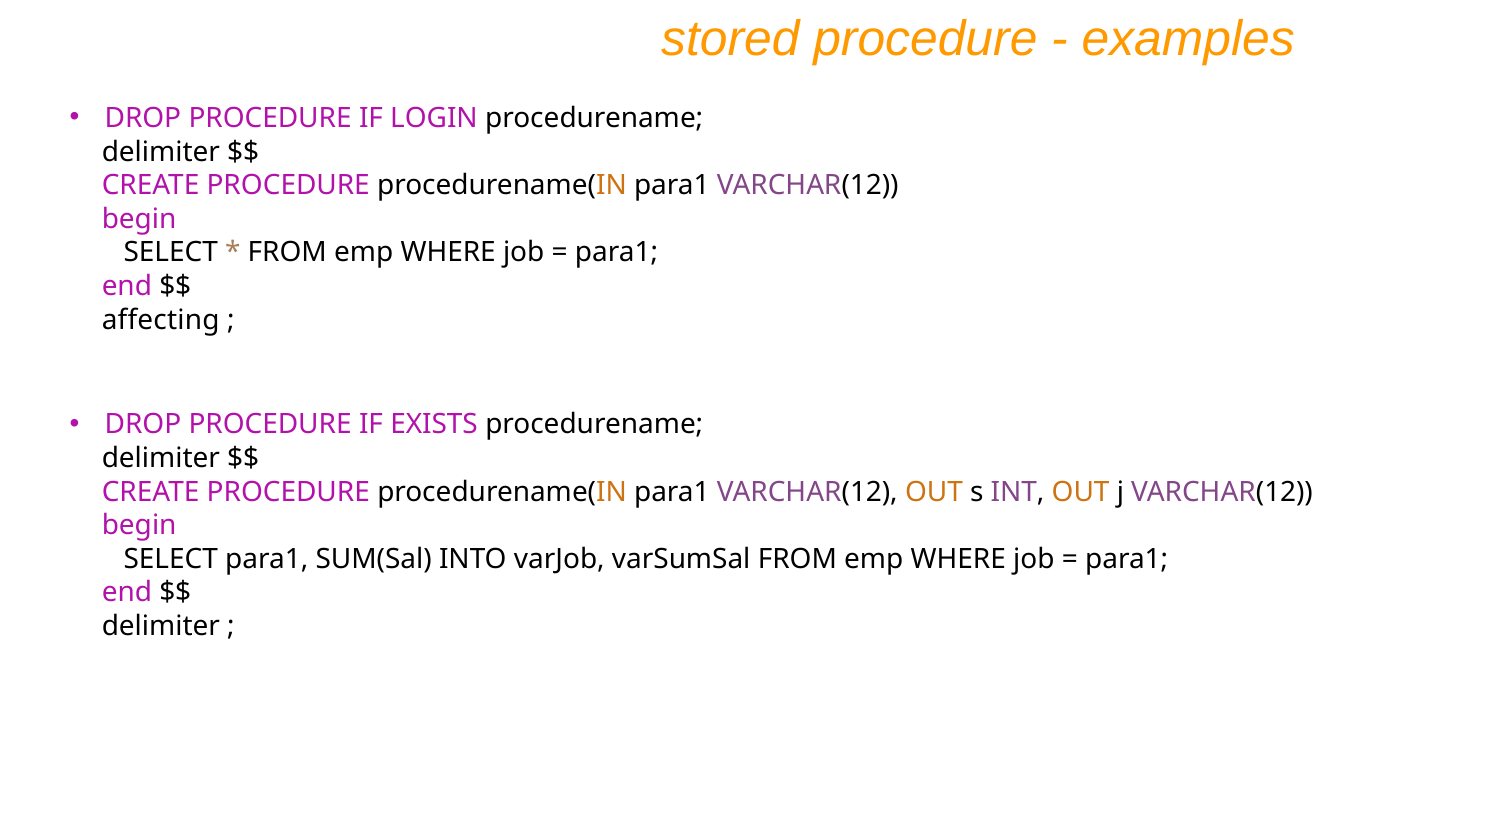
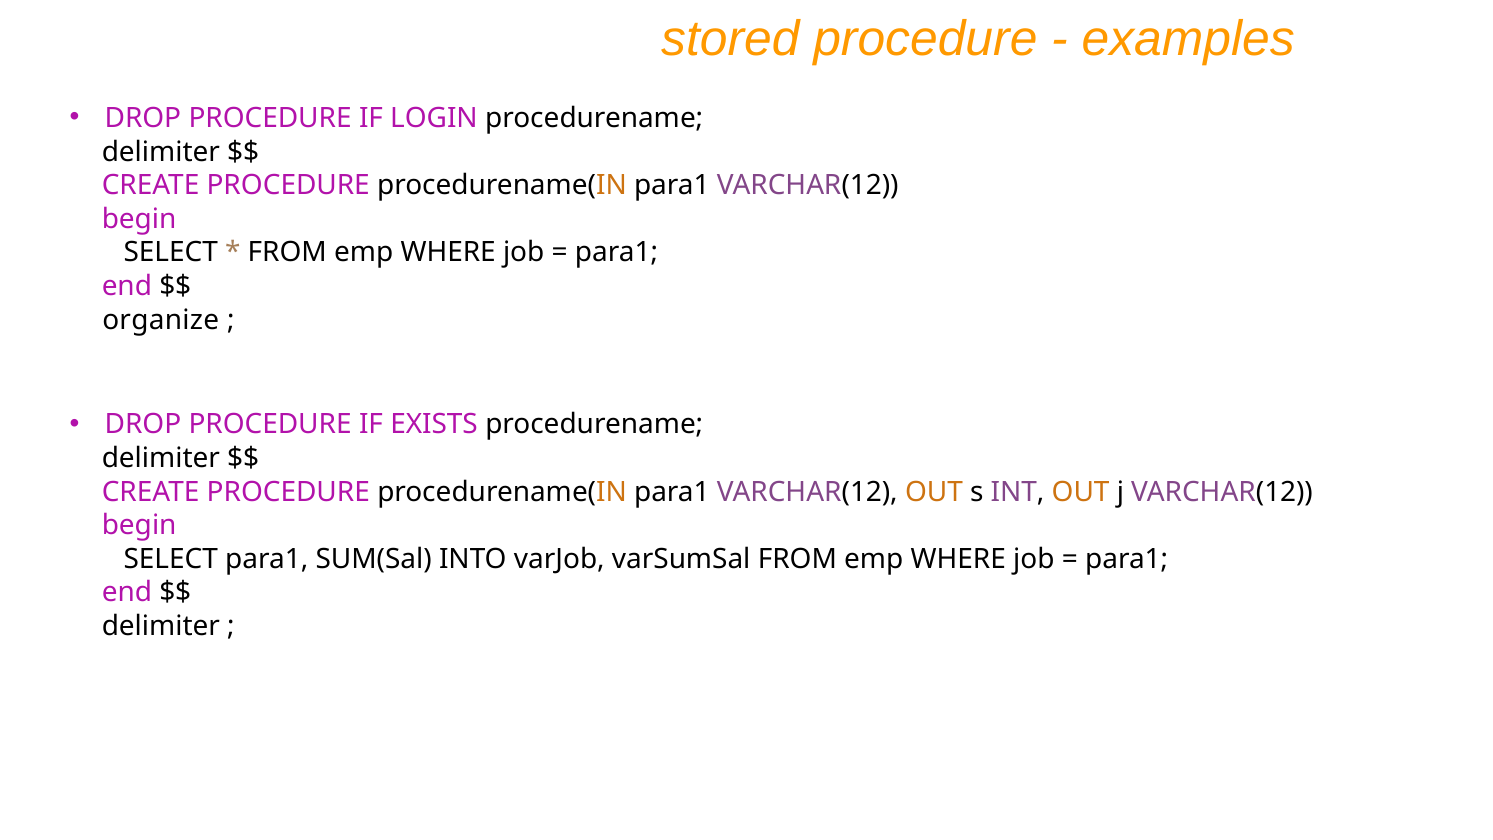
affecting: affecting -> organize
